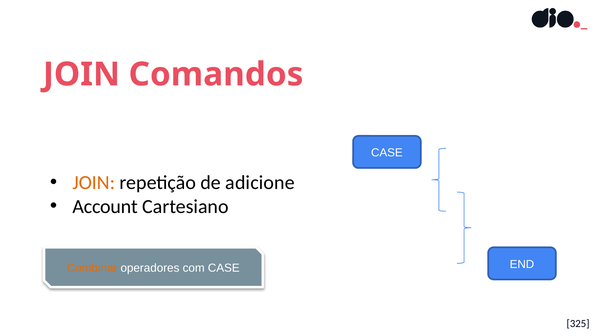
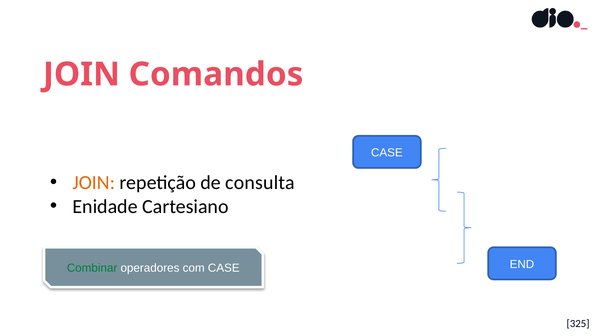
adicione: adicione -> consulta
Account: Account -> Enidade
Combinar colour: orange -> green
